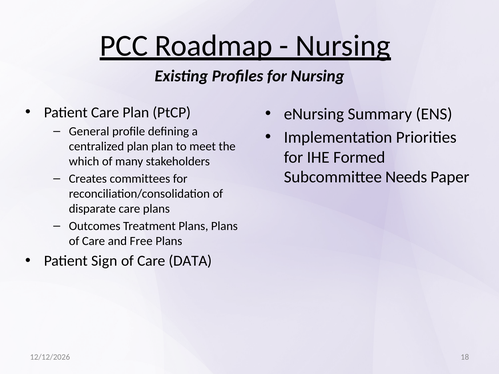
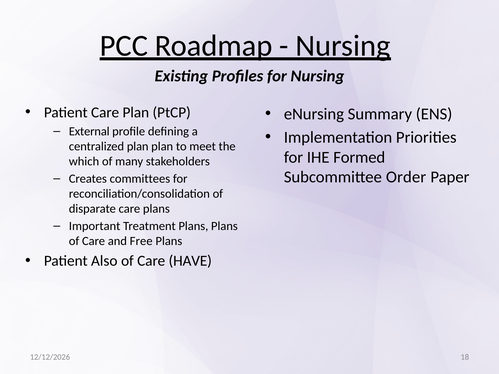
General: General -> External
Needs: Needs -> Order
Outcomes: Outcomes -> Important
Sign: Sign -> Also
DATA: DATA -> HAVE
